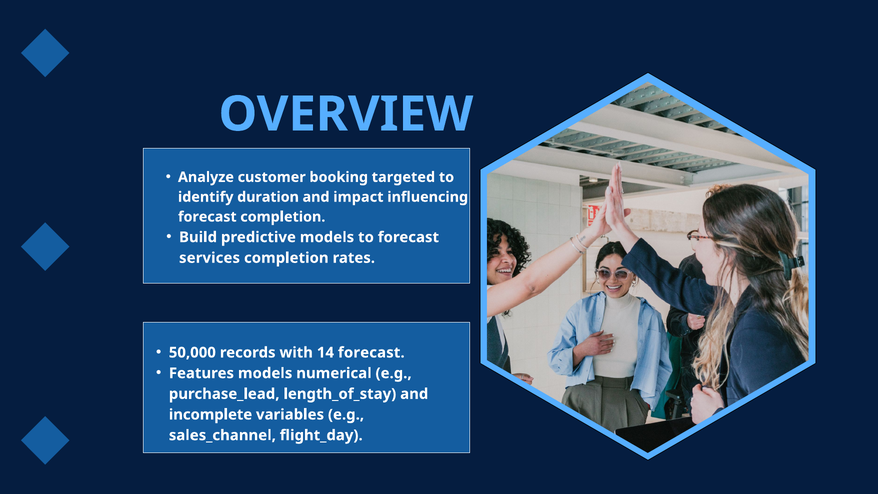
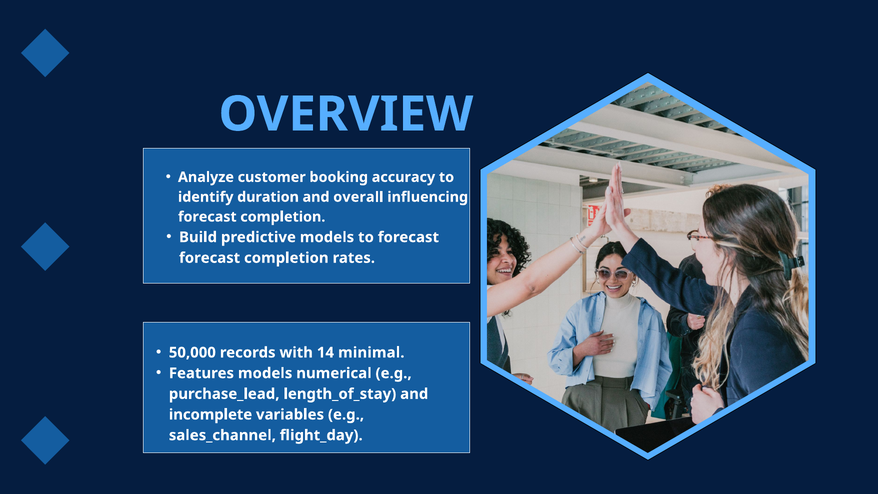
targeted: targeted -> accuracy
impact: impact -> overall
services at (210, 258): services -> forecast
14 forecast: forecast -> minimal
